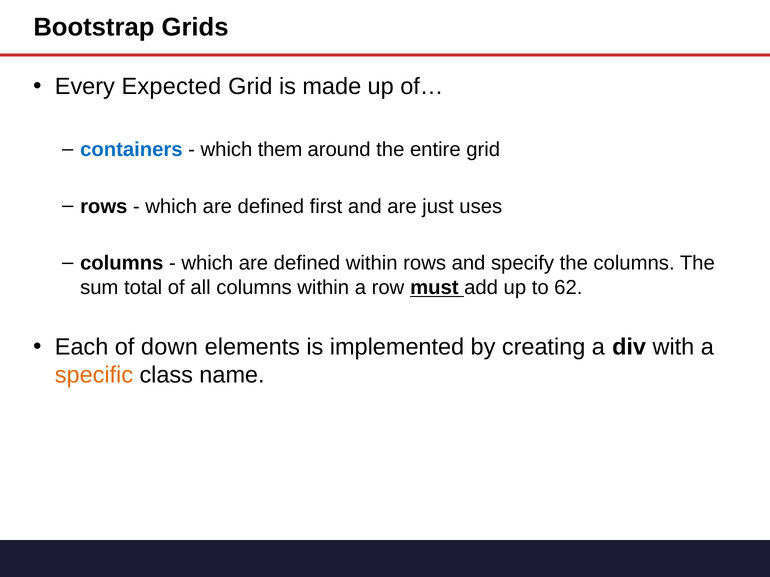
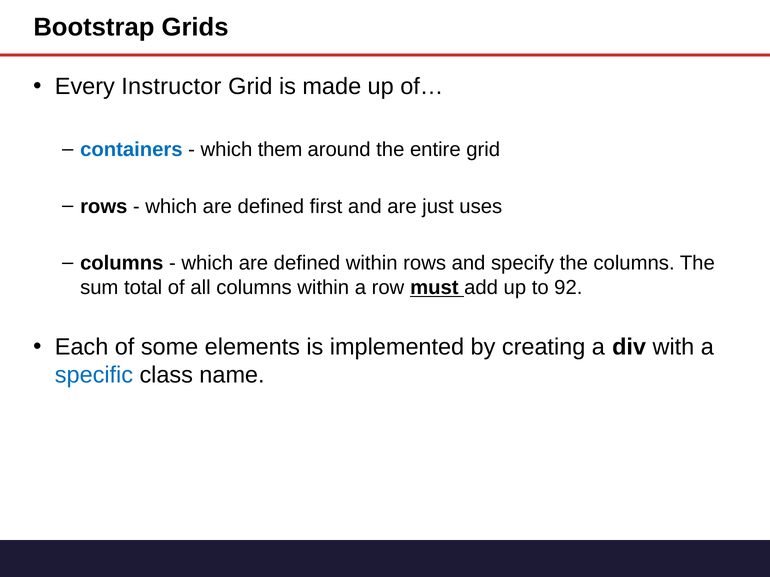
Expected: Expected -> Instructor
62: 62 -> 92
down: down -> some
specific colour: orange -> blue
